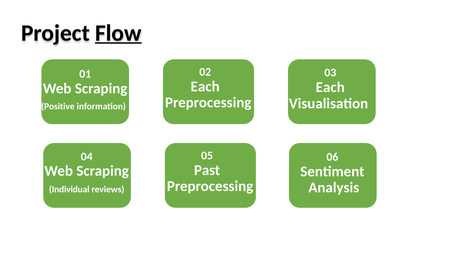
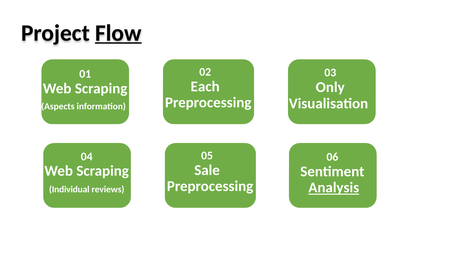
Each at (330, 87): Each -> Only
Positive: Positive -> Aspects
Past: Past -> Sale
Analysis underline: none -> present
